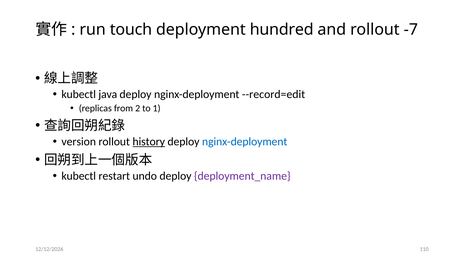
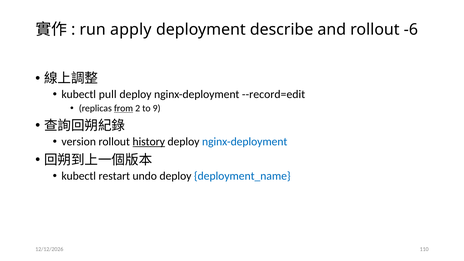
touch: touch -> apply
hundred: hundred -> describe
-7: -7 -> -6
java: java -> pull
from underline: none -> present
1: 1 -> 9
deployment_name colour: purple -> blue
